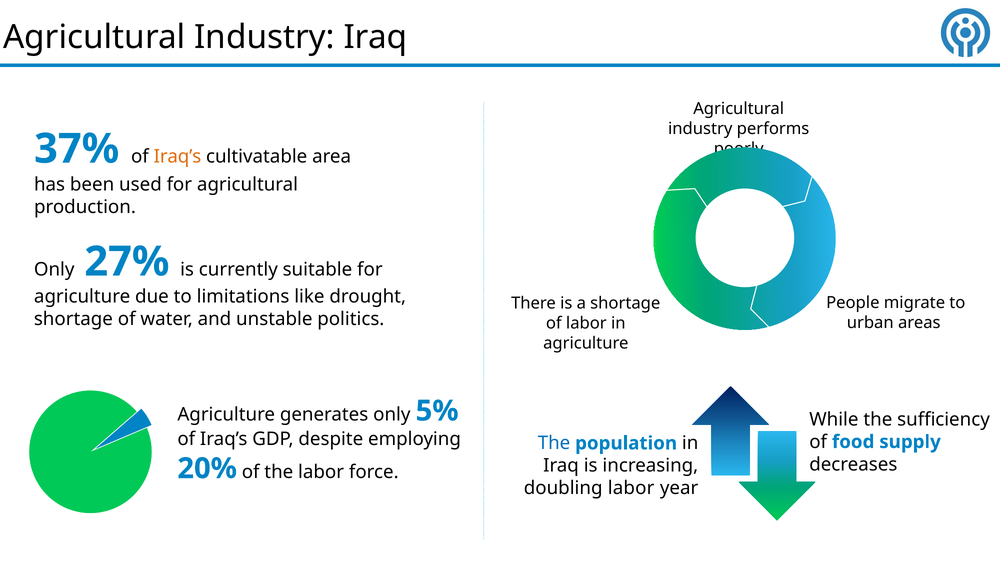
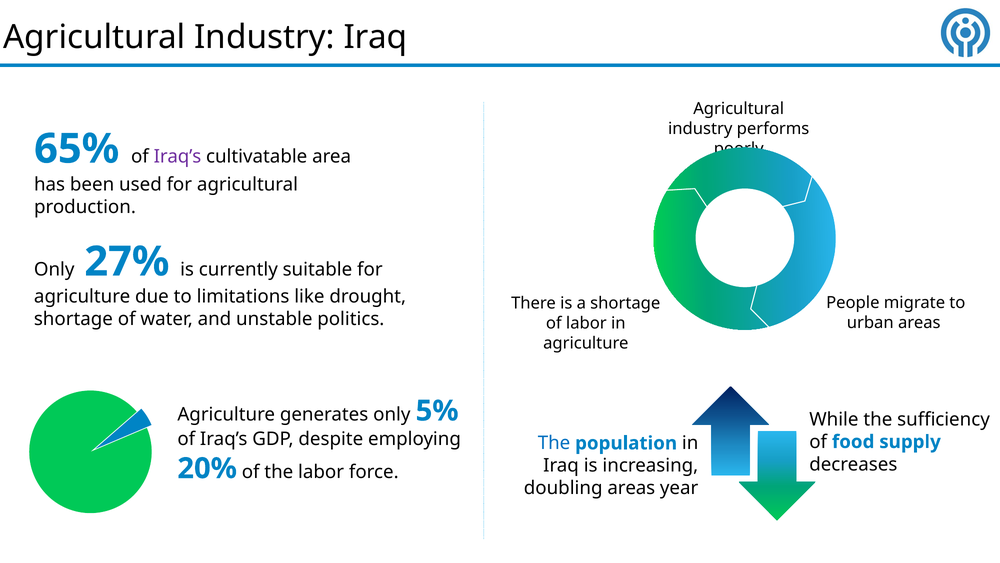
37%: 37% -> 65%
Iraq’s at (178, 156) colour: orange -> purple
doubling labor: labor -> areas
